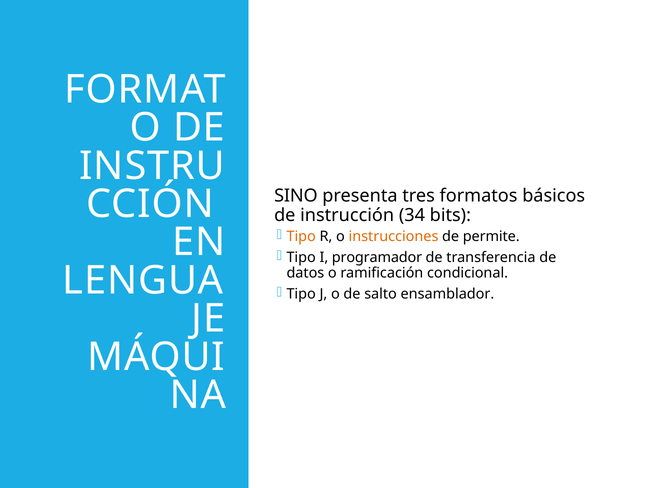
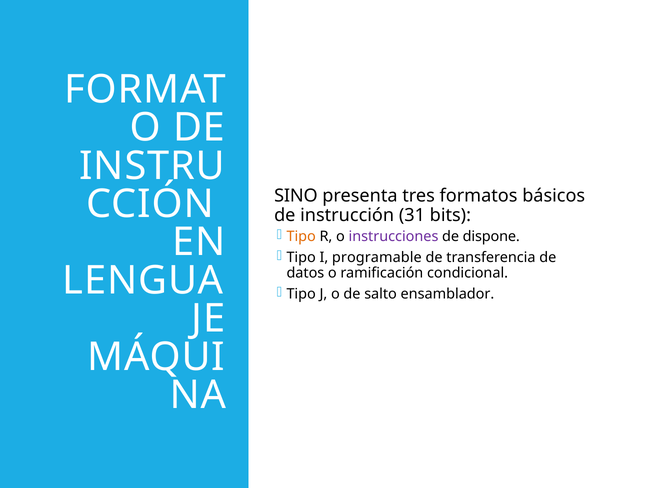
34: 34 -> 31
instrucciones colour: orange -> purple
permite: permite -> dispone
programador: programador -> programable
